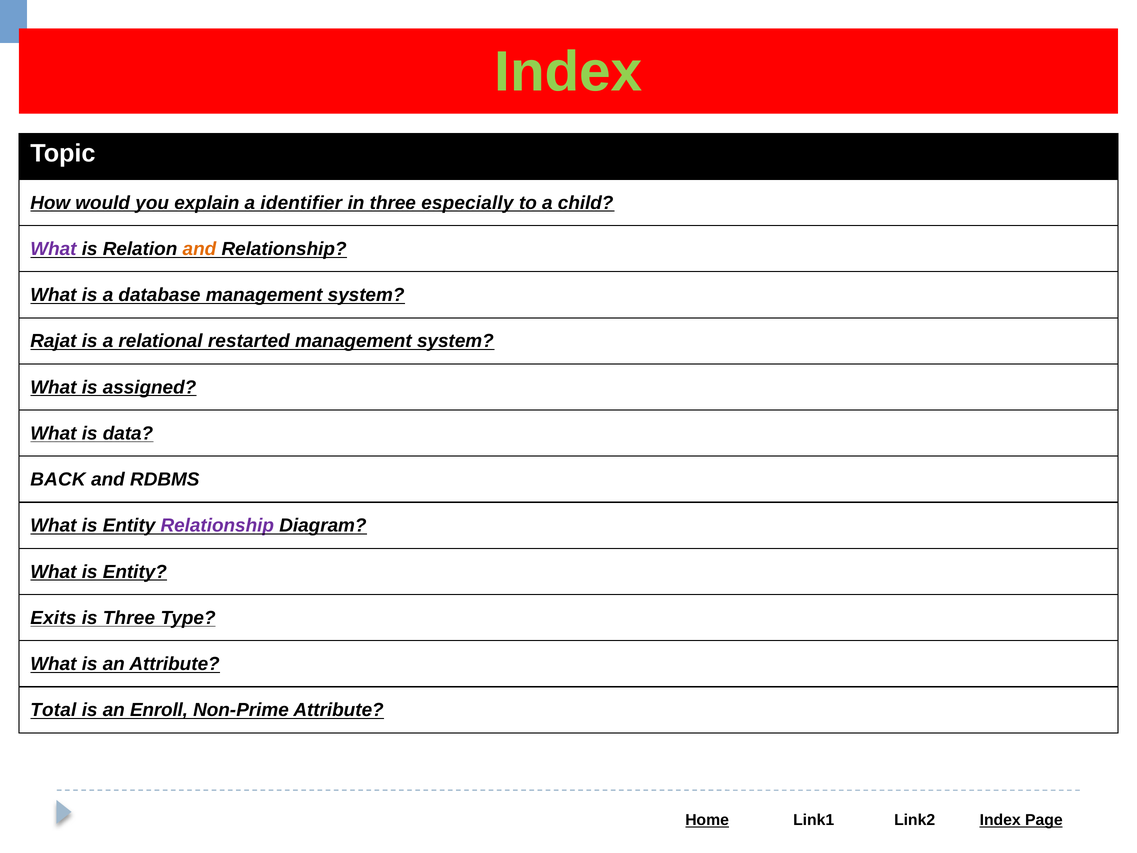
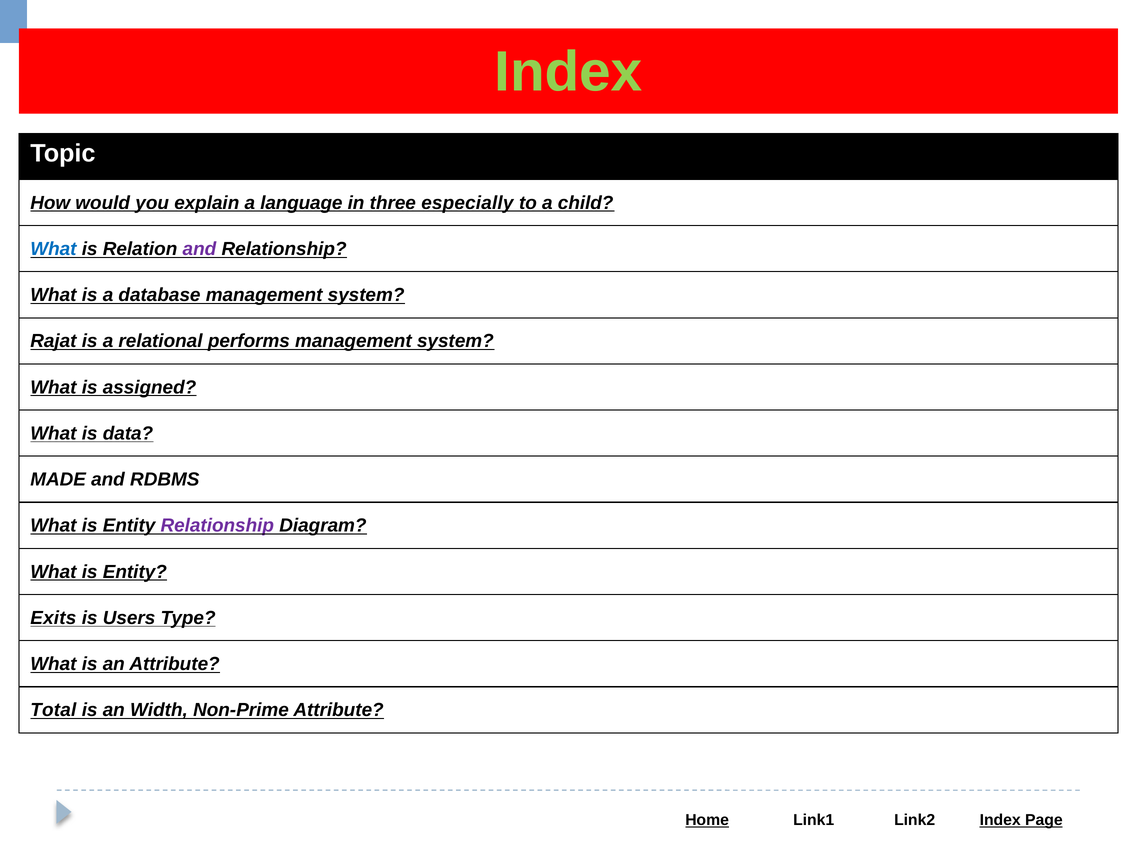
identifier: identifier -> language
What at (53, 249) colour: purple -> blue
and at (199, 249) colour: orange -> purple
restarted: restarted -> performs
BACK: BACK -> MADE
is Three: Three -> Users
Enroll: Enroll -> Width
